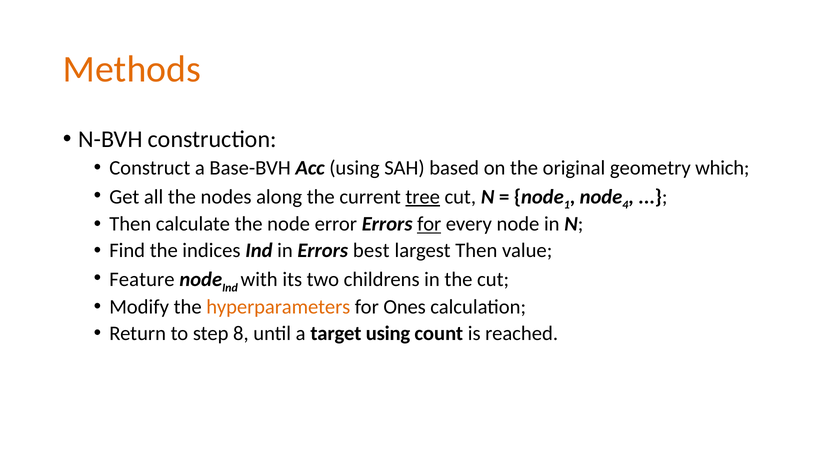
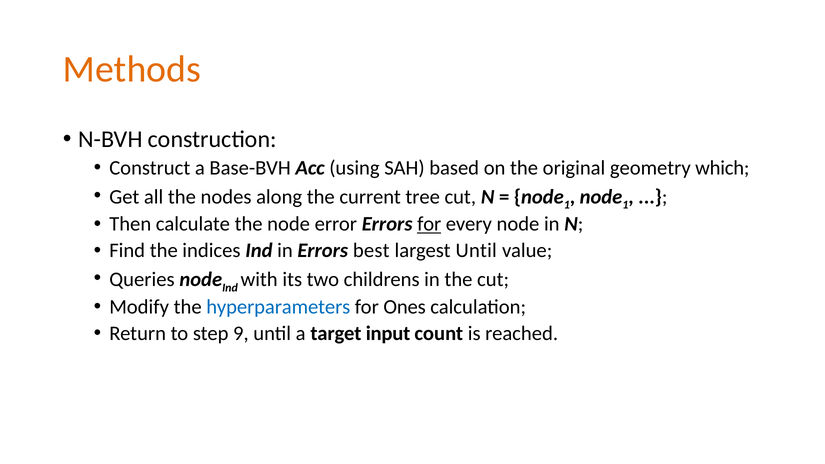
tree underline: present -> none
4 at (625, 205): 4 -> 1
largest Then: Then -> Until
Feature: Feature -> Queries
hyperparameters colour: orange -> blue
8: 8 -> 9
target using: using -> input
